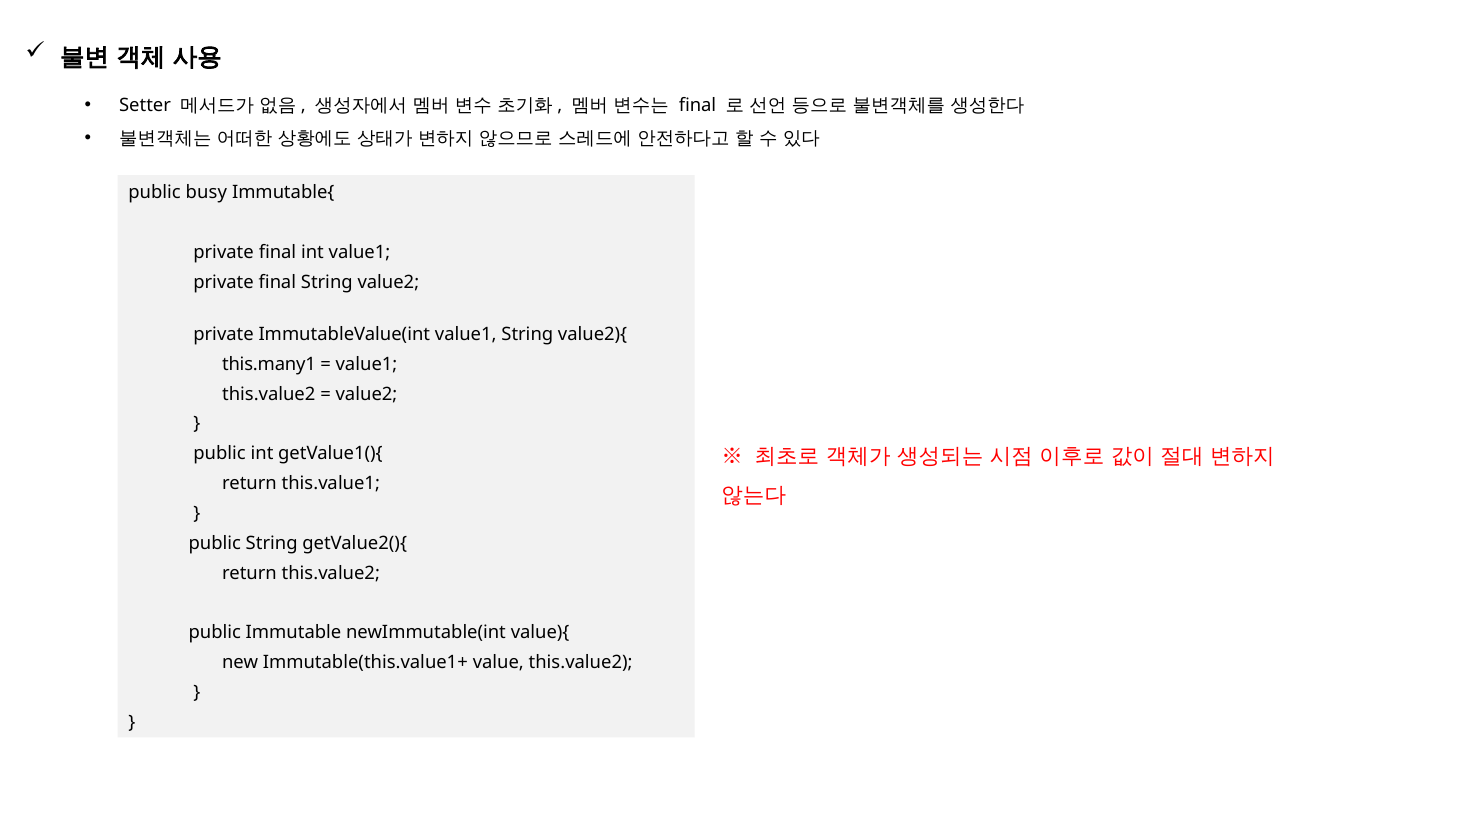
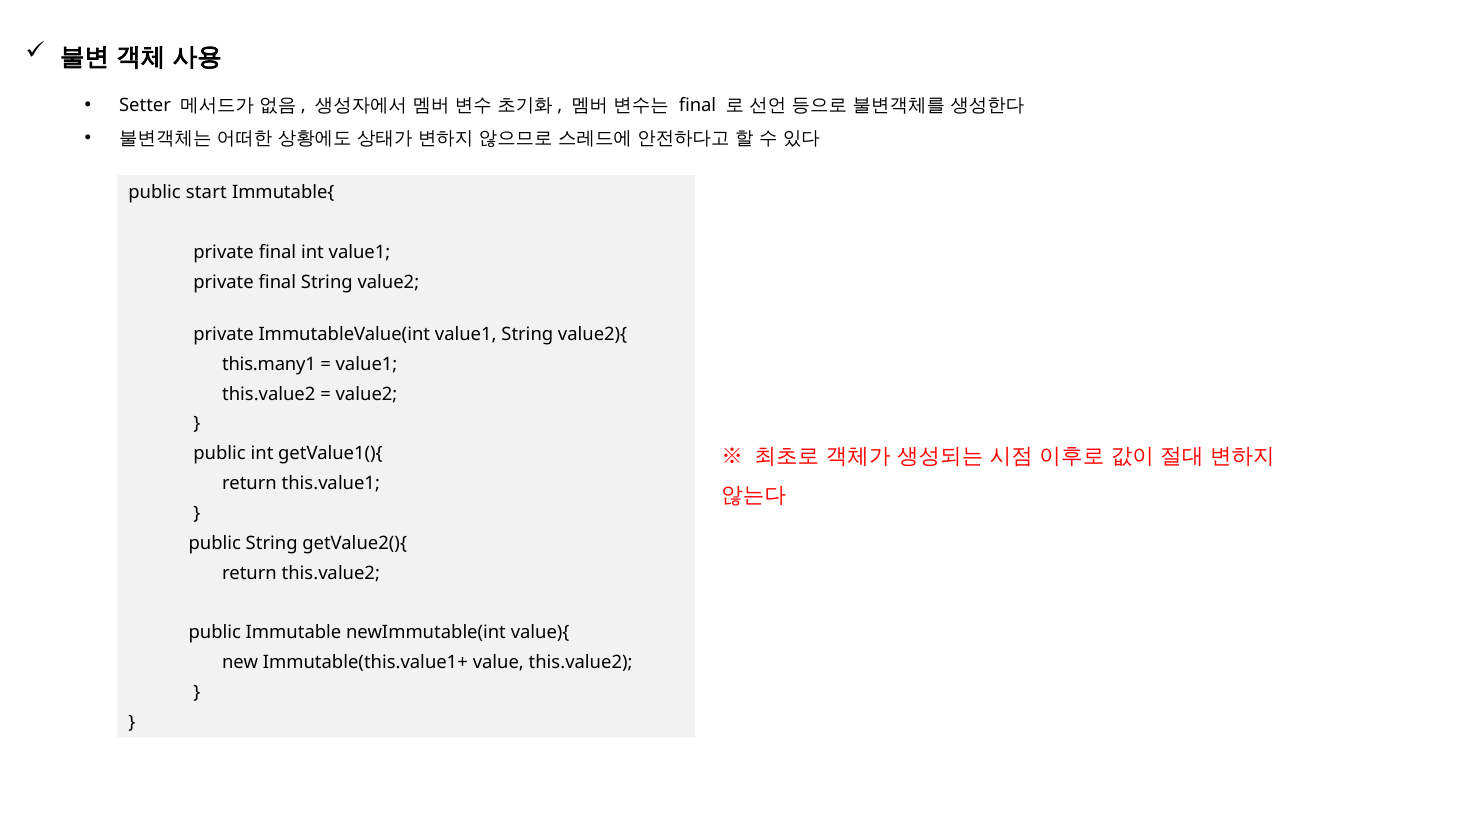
busy: busy -> start
